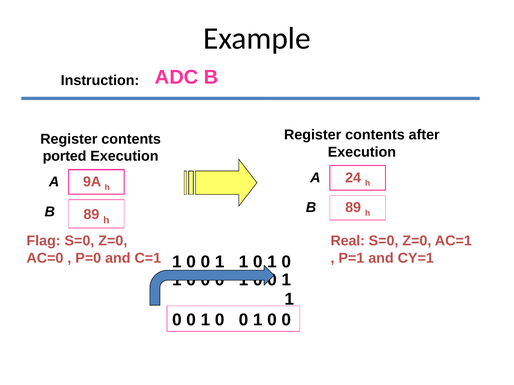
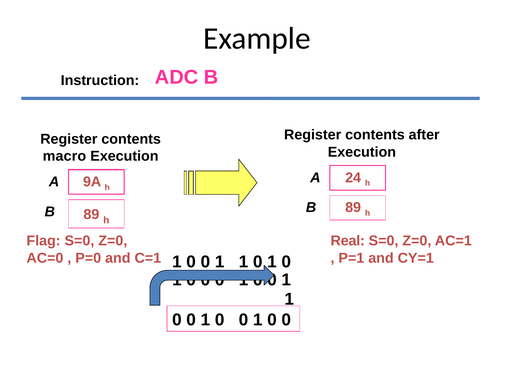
ported: ported -> macro
